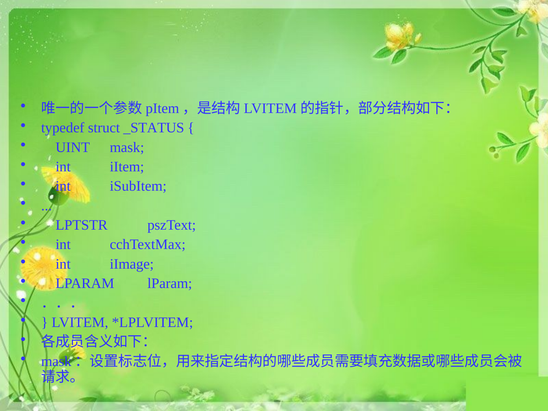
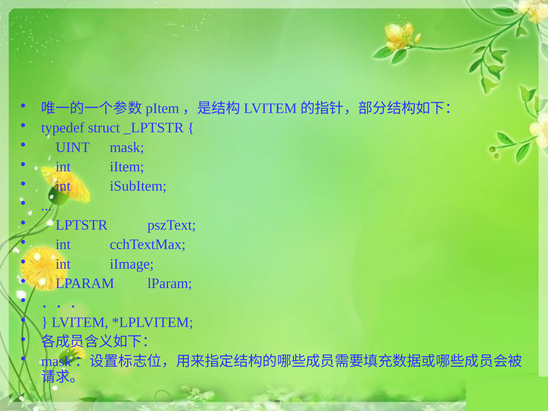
_STATUS: _STATUS -> _LPTSTR
